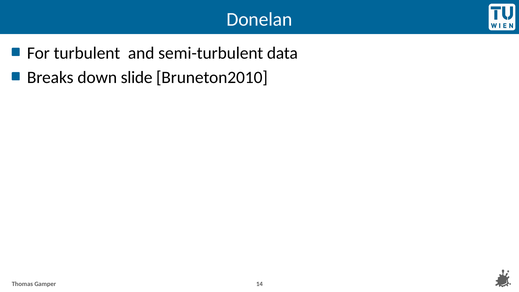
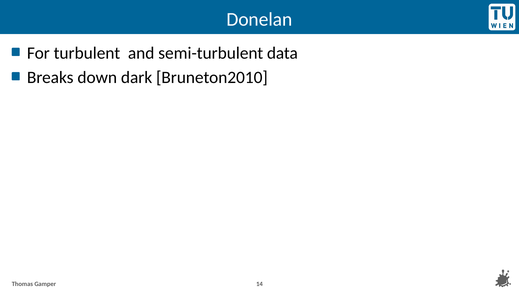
slide: slide -> dark
